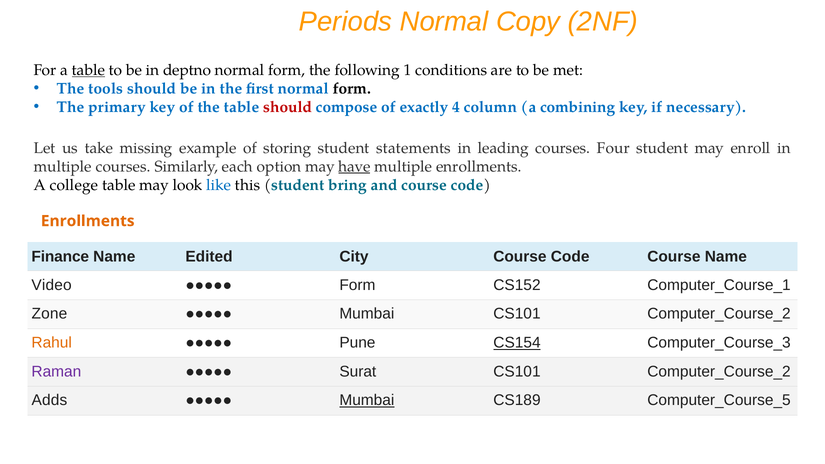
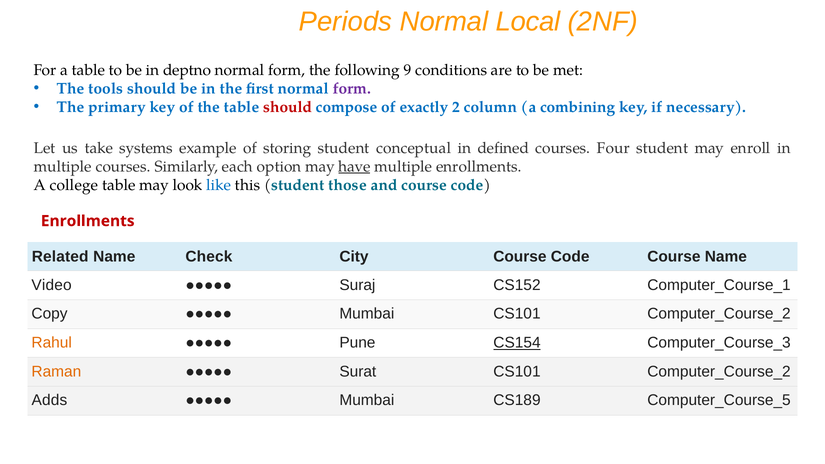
Copy: Copy -> Local
table at (88, 70) underline: present -> none
1: 1 -> 9
form at (352, 89) colour: black -> purple
4: 4 -> 2
missing: missing -> systems
statements: statements -> conceptual
leading: leading -> defined
bring: bring -> those
Enrollments at (88, 221) colour: orange -> red
Finance: Finance -> Related
Edited: Edited -> Check
Form at (357, 285): Form -> Suraj
Zone: Zone -> Copy
Raman colour: purple -> orange
Mumbai at (367, 400) underline: present -> none
